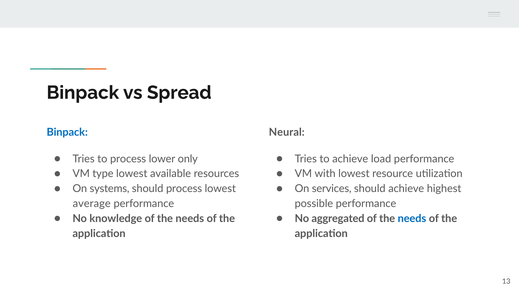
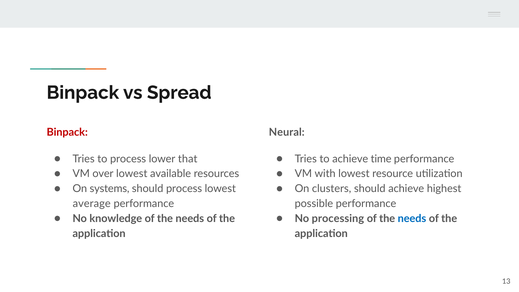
Binpack at (67, 132) colour: blue -> red
only: only -> that
load: load -> time
type: type -> over
services: services -> clusters
aggregated: aggregated -> processing
